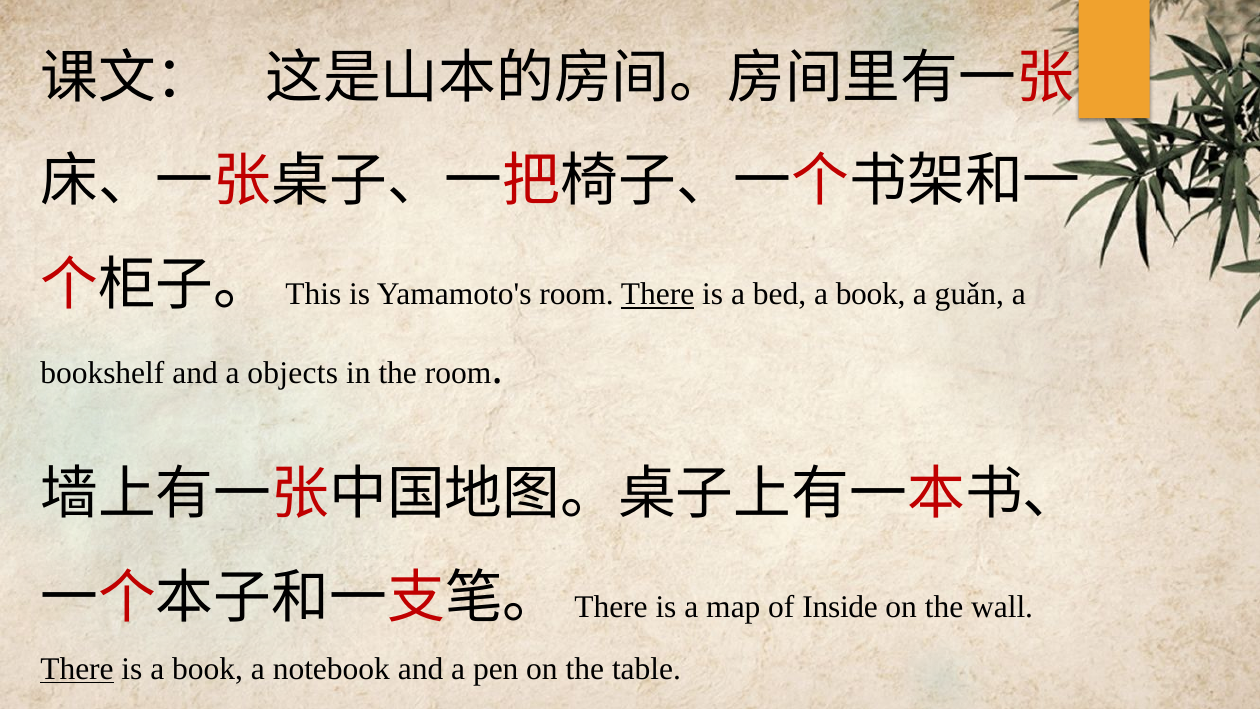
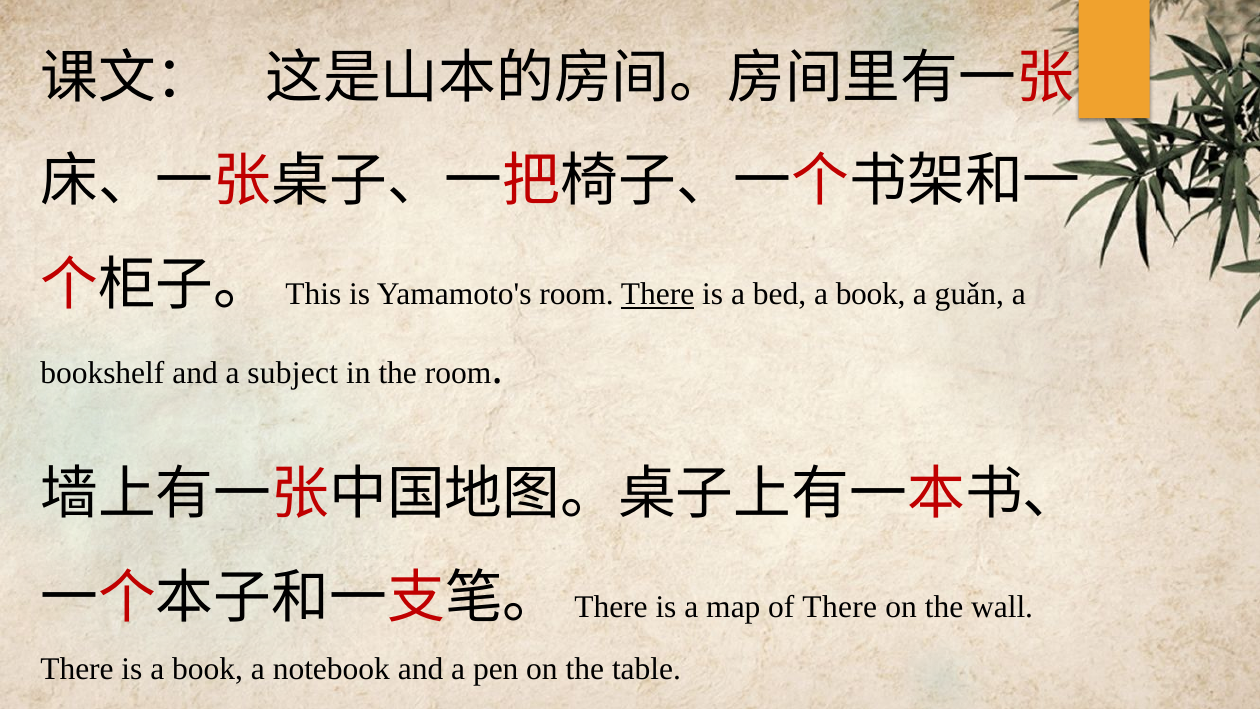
objects: objects -> subject
of Inside: Inside -> There
There at (77, 669) underline: present -> none
